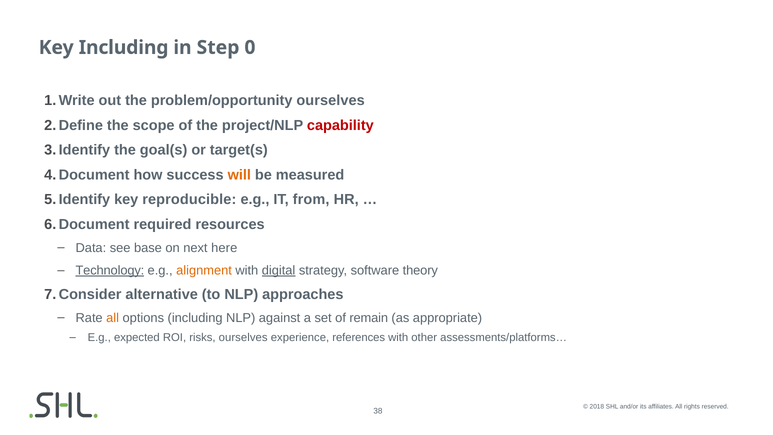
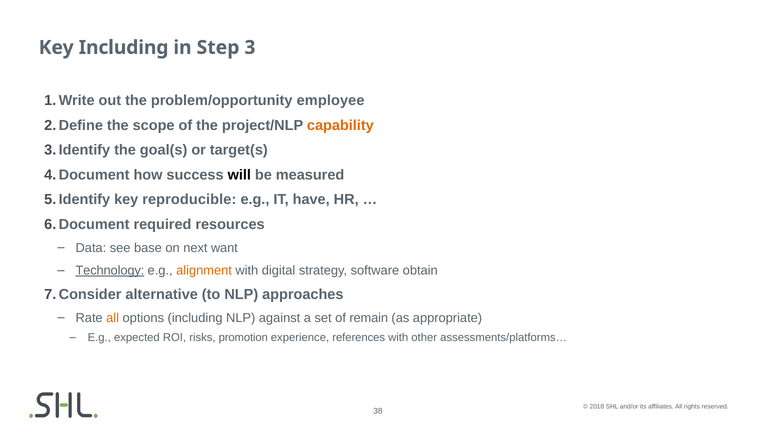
0: 0 -> 3
problem/opportunity ourselves: ourselves -> employee
capability colour: red -> orange
will colour: orange -> black
from: from -> have
here: here -> want
digital underline: present -> none
theory: theory -> obtain
risks ourselves: ourselves -> promotion
